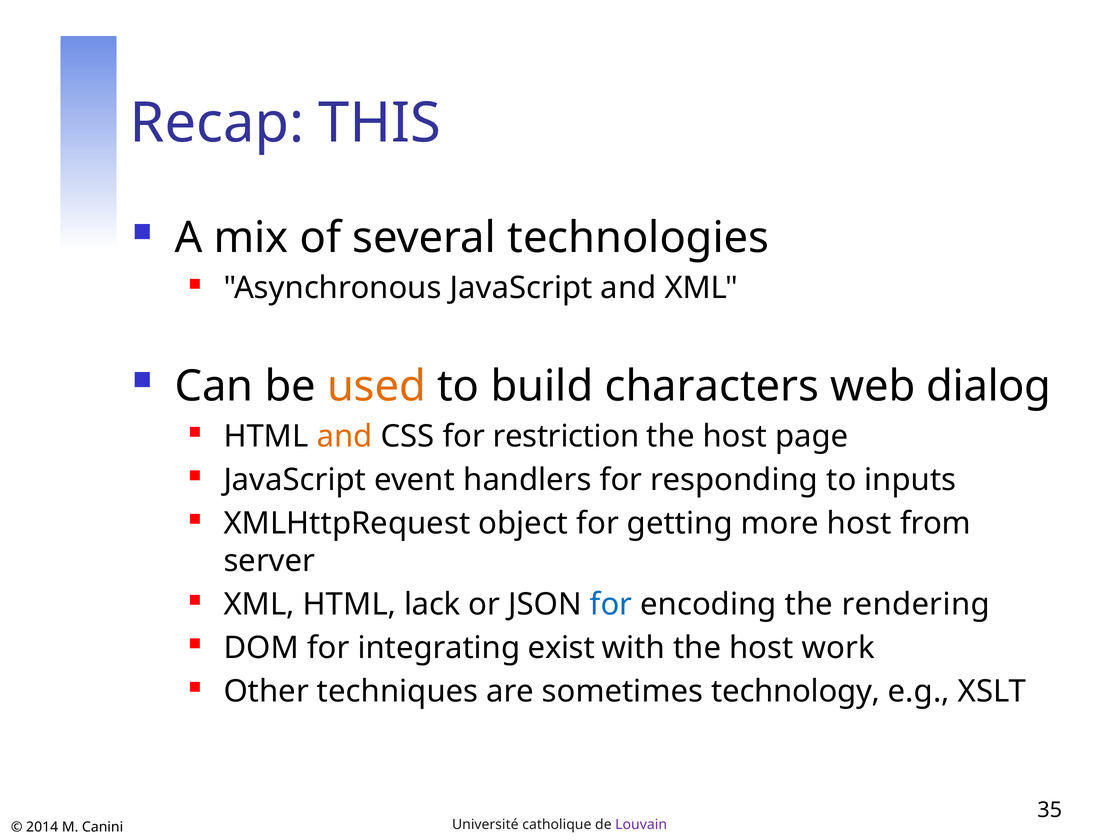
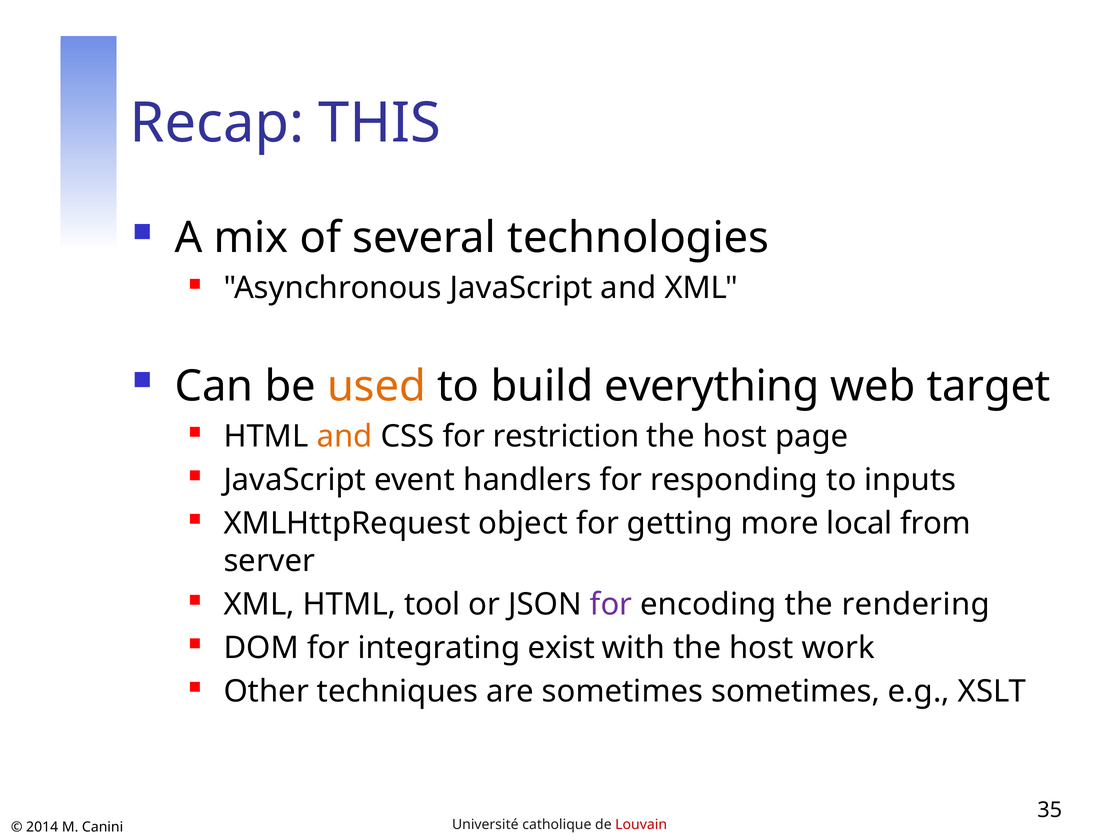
characters: characters -> everything
dialog: dialog -> target
more host: host -> local
lack: lack -> tool
for at (611, 604) colour: blue -> purple
sometimes technology: technology -> sometimes
Louvain colour: purple -> red
